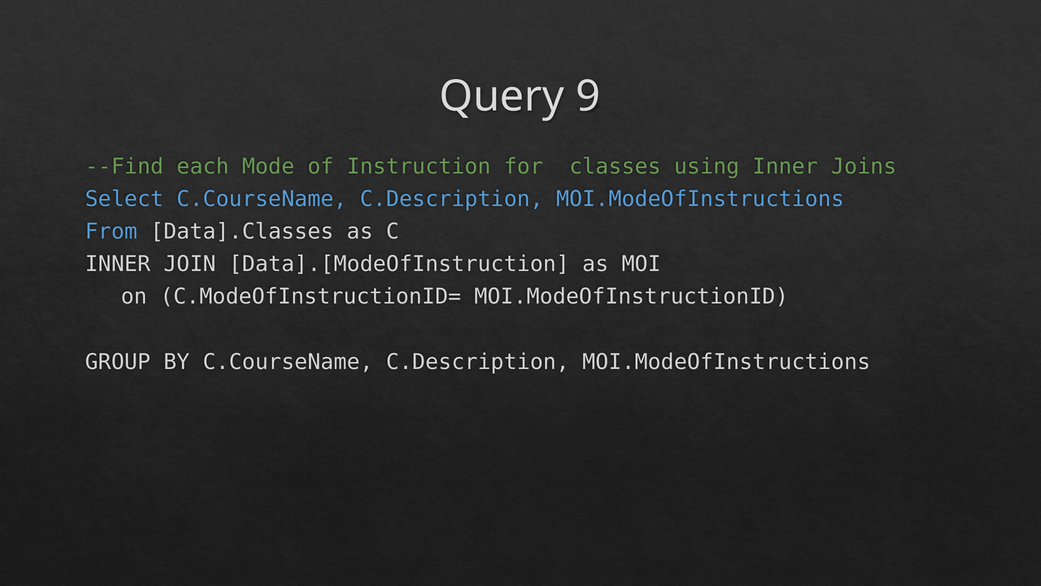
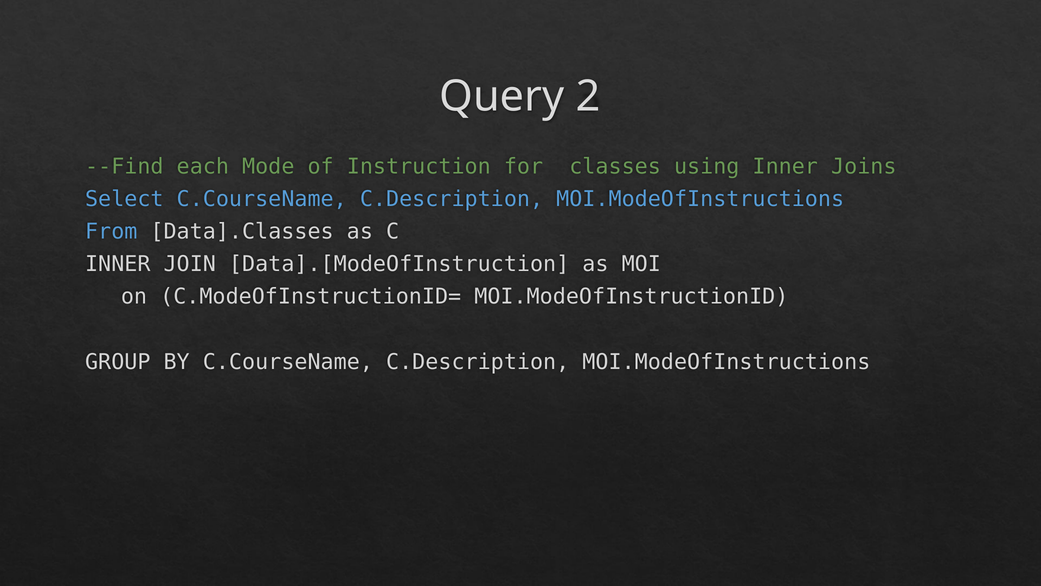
9: 9 -> 2
